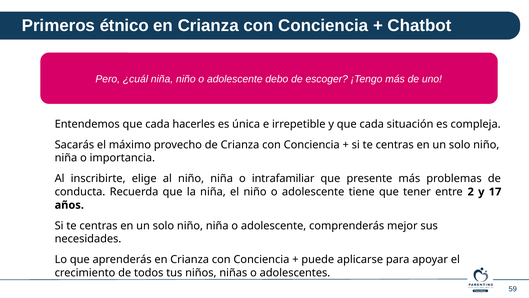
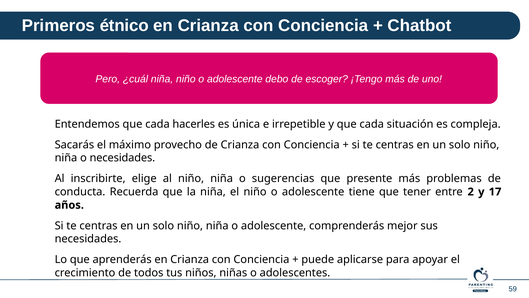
o importancia: importancia -> necesidades
intrafamiliar: intrafamiliar -> sugerencias
